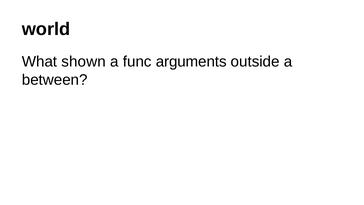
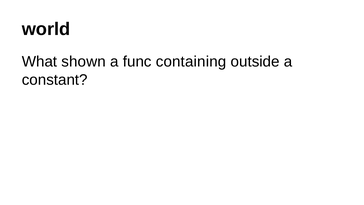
arguments: arguments -> containing
between: between -> constant
